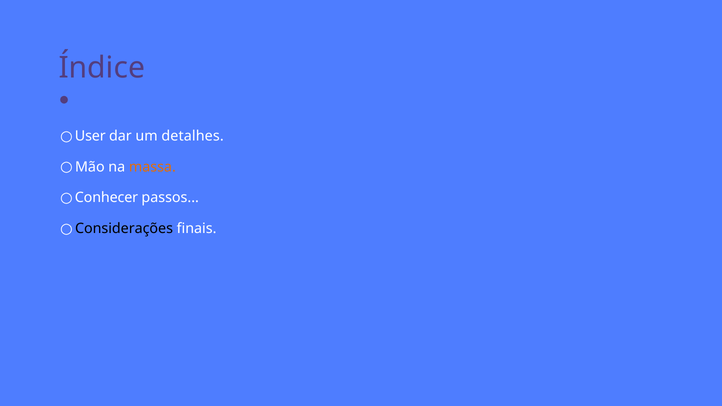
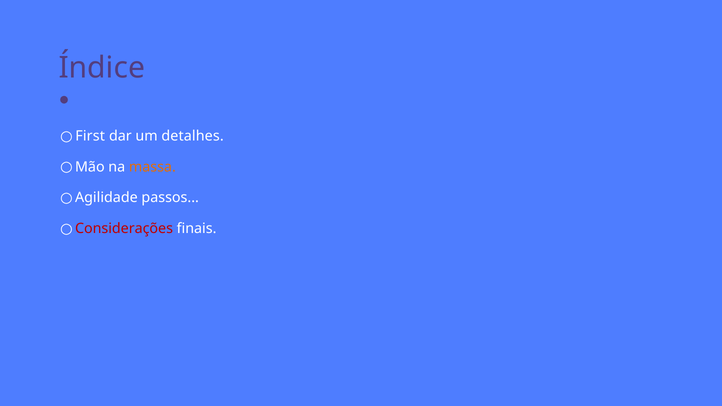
User: User -> First
Conhecer: Conhecer -> Agilidade
Considerações colour: black -> red
